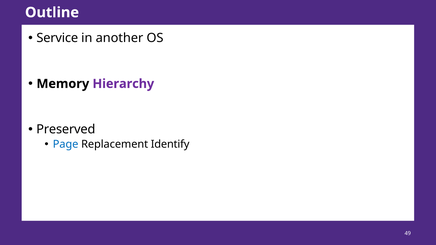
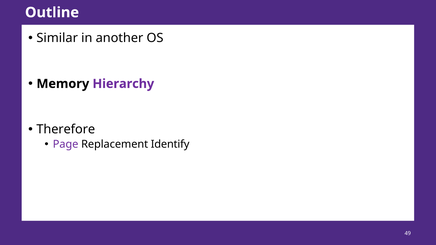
Service: Service -> Similar
Preserved: Preserved -> Therefore
Page colour: blue -> purple
